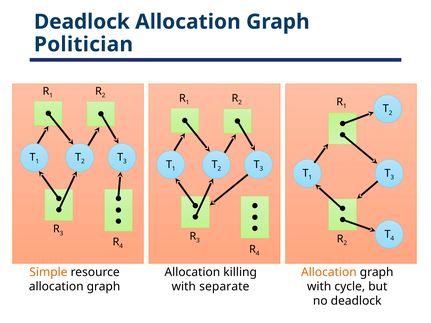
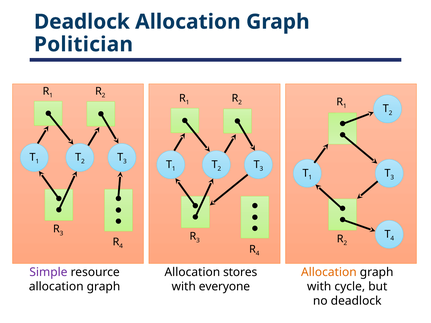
Simple colour: orange -> purple
killing: killing -> stores
separate: separate -> everyone
